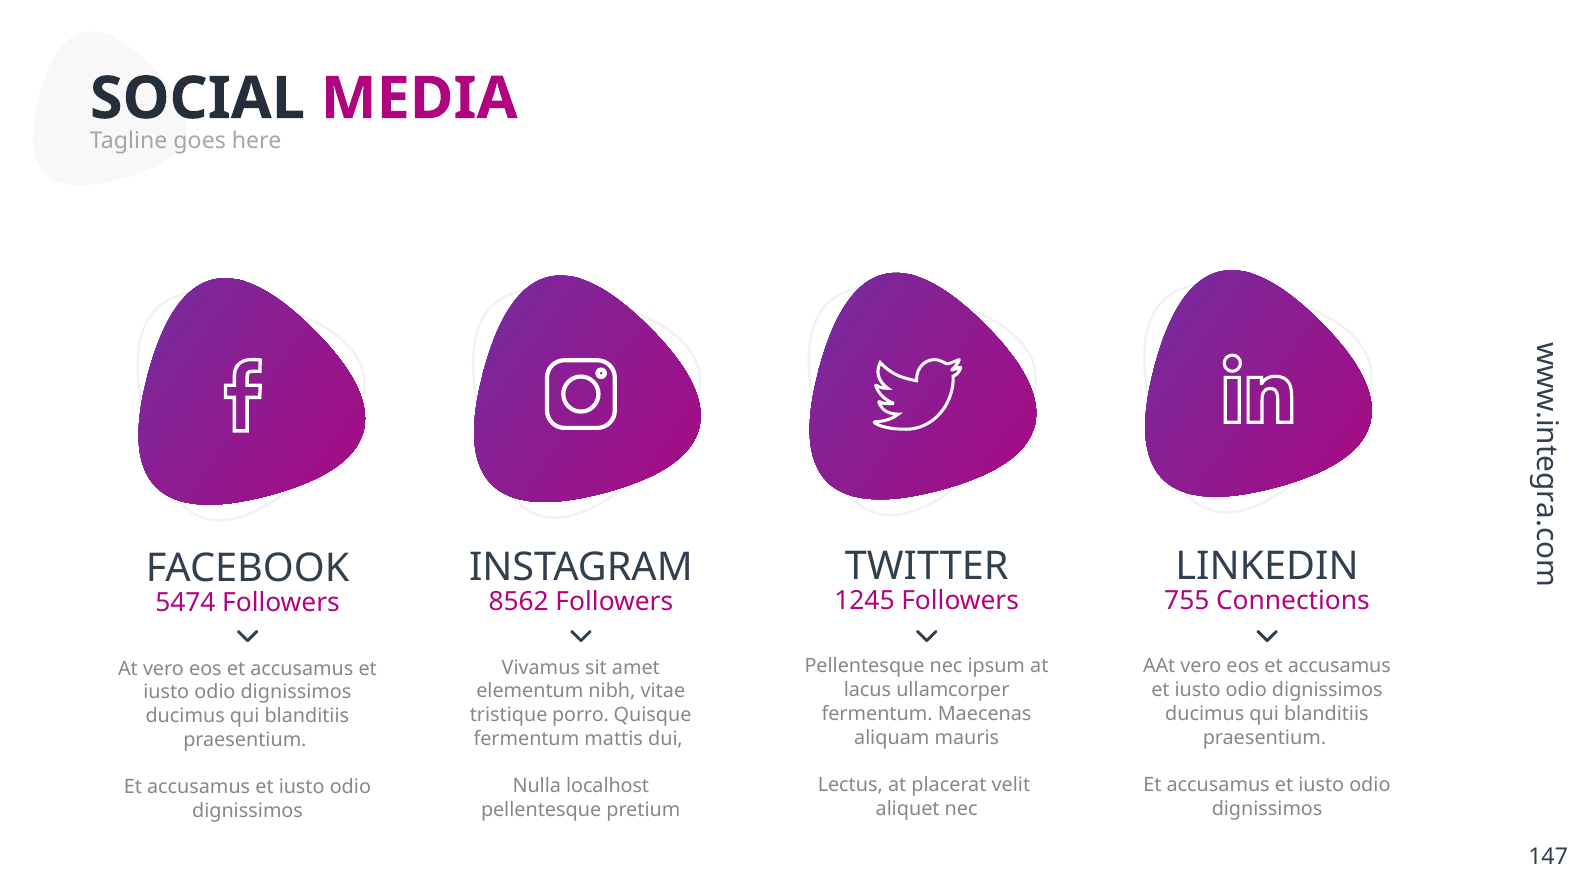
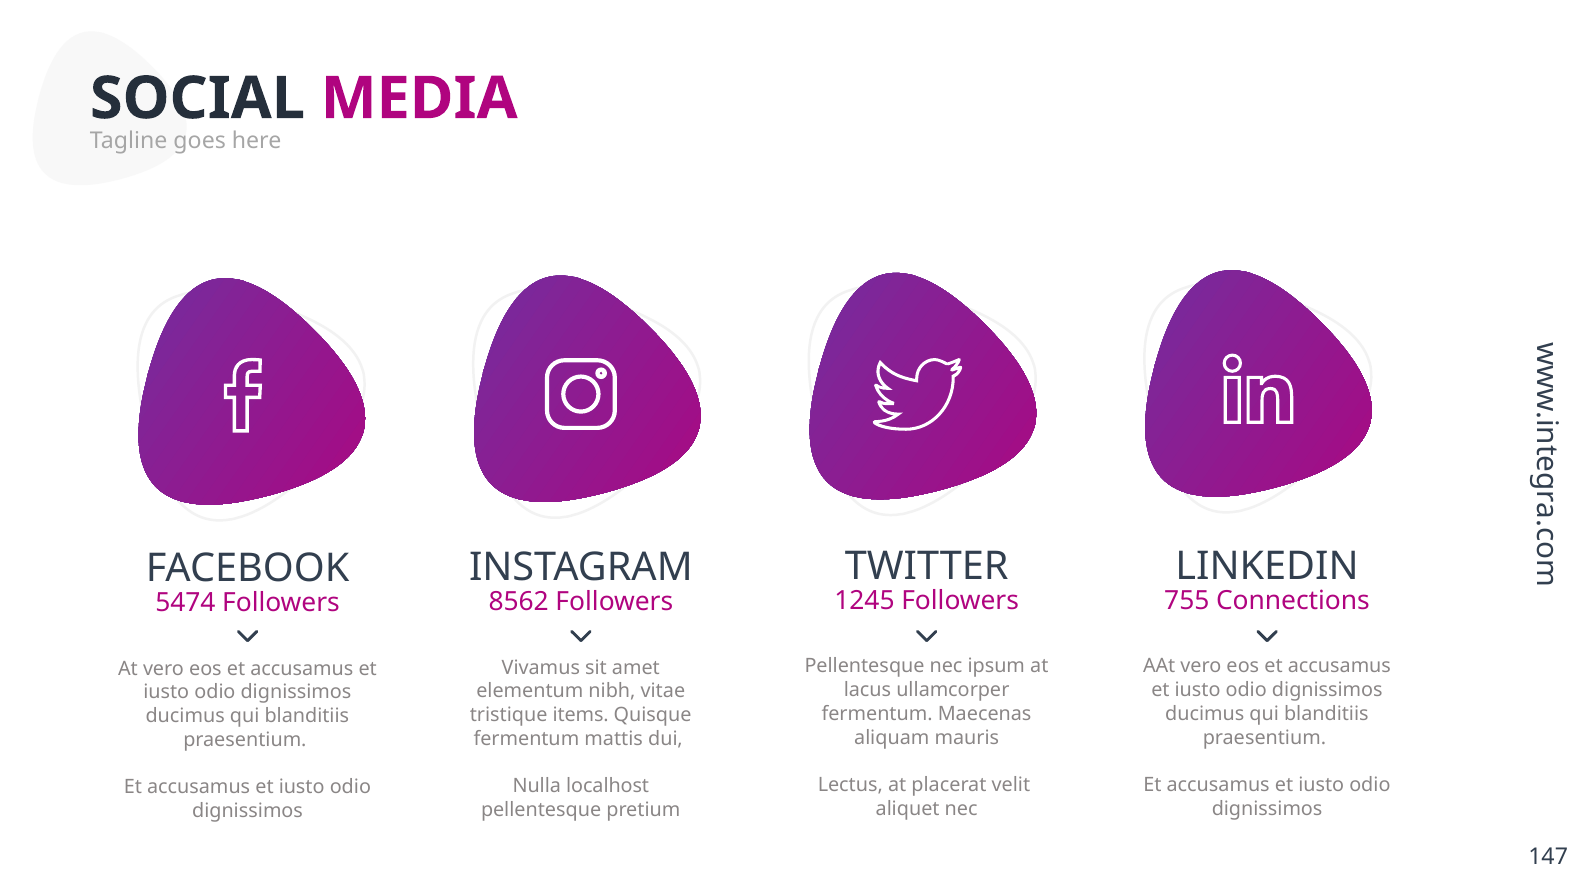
porro: porro -> items
